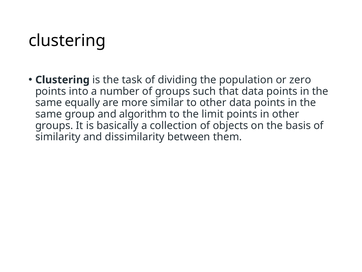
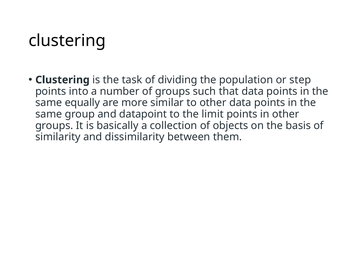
zero: zero -> step
algorithm: algorithm -> datapoint
